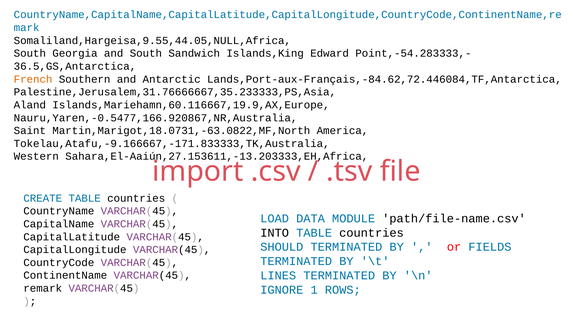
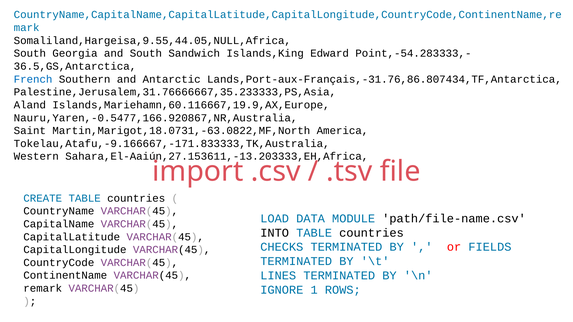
French colour: orange -> blue
Lands,Port-aux-Français,-84.62,72.446084,TF,Antarctica: Lands,Port-aux-Français,-84.62,72.446084,TF,Antarctica -> Lands,Port-aux-Français,-31.76,86.807434,TF,Antarctica
SHOULD: SHOULD -> CHECKS
